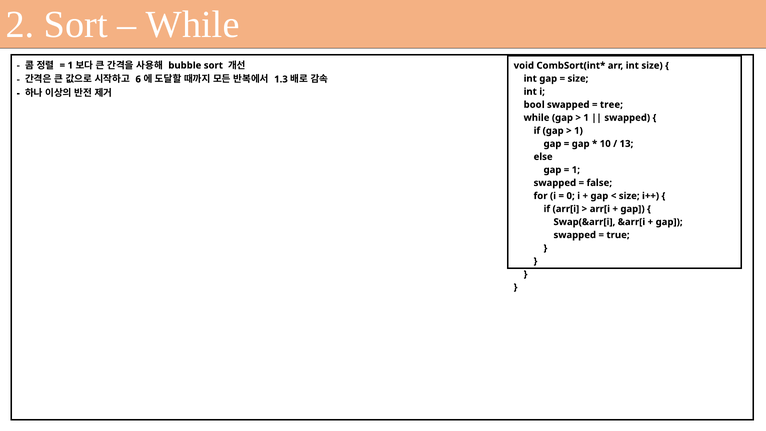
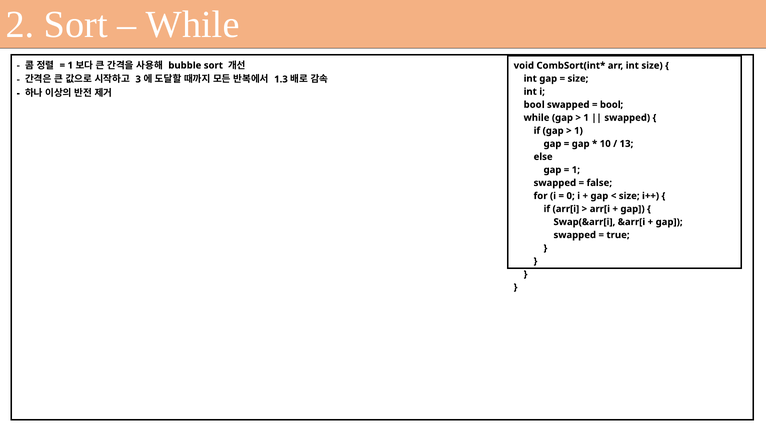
6: 6 -> 3
tree at (611, 105): tree -> bool
